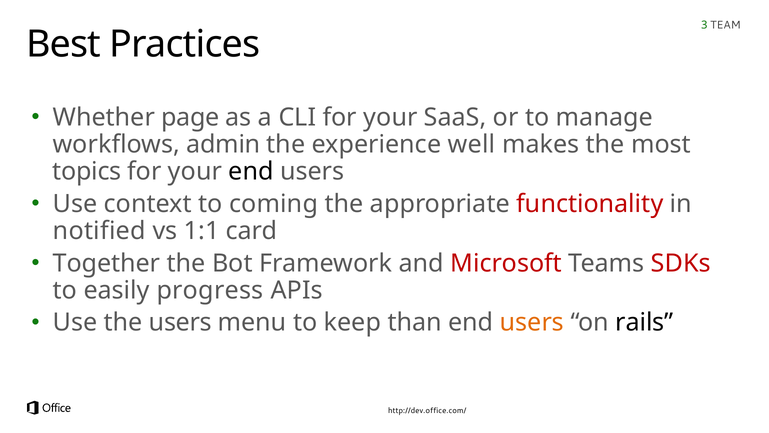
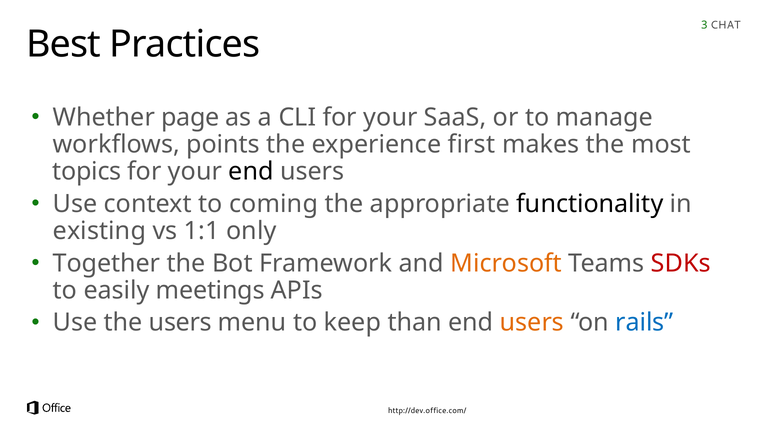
TEAM: TEAM -> CHAT
admin: admin -> points
well: well -> first
functionality colour: red -> black
notified: notified -> existing
card: card -> only
Microsoft colour: red -> orange
progress: progress -> meetings
rails colour: black -> blue
